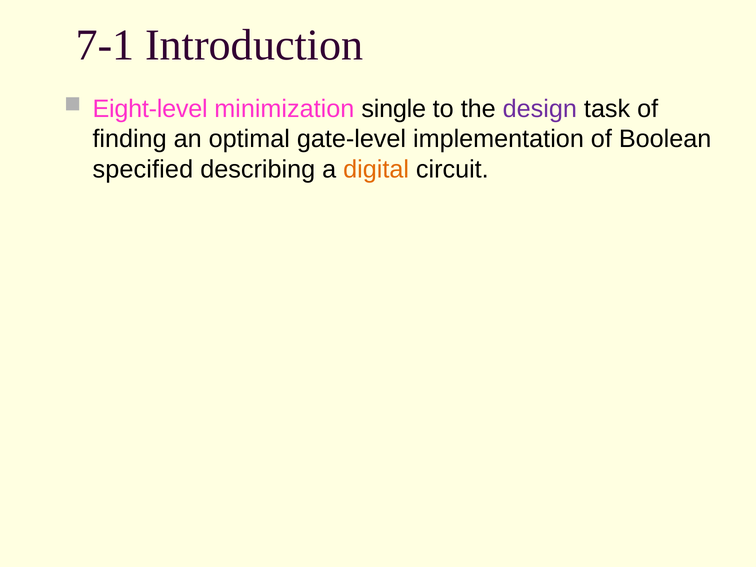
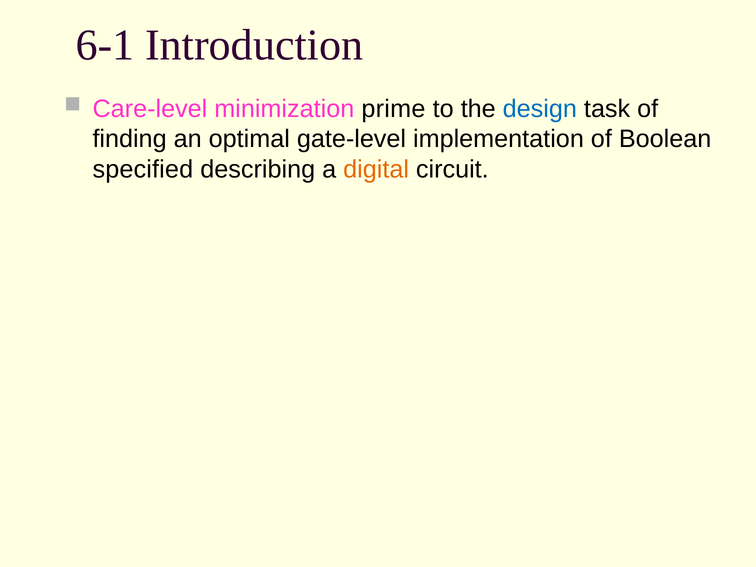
7-1: 7-1 -> 6-1
Eight-level: Eight-level -> Care-level
single: single -> prime
design colour: purple -> blue
